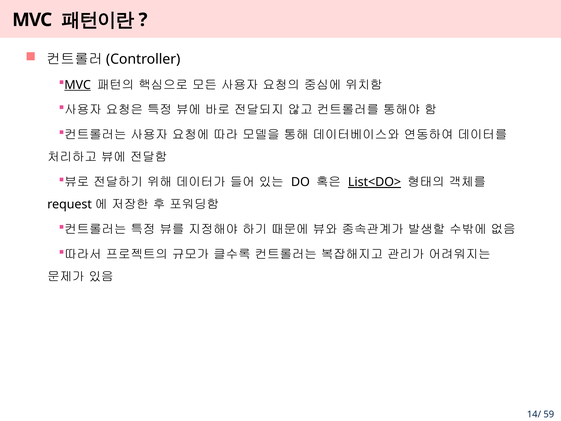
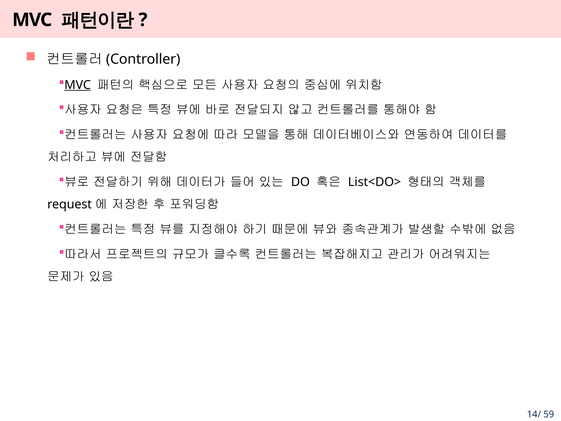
List<DO> underline: present -> none
